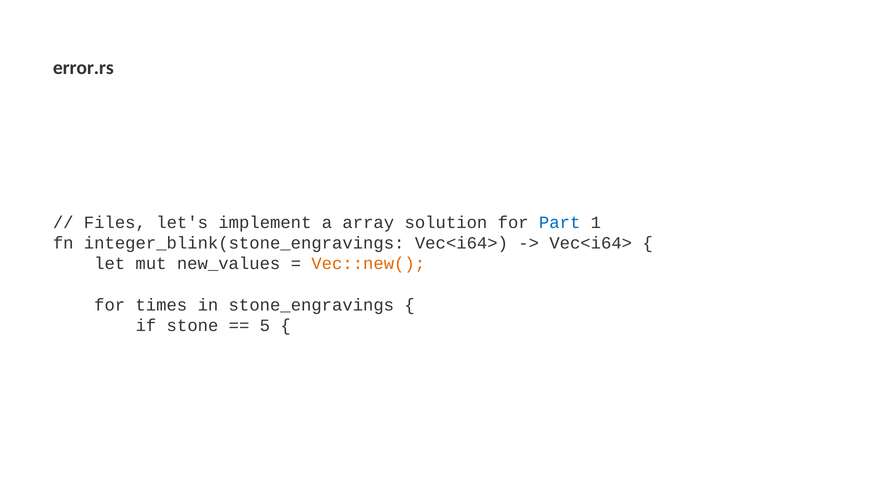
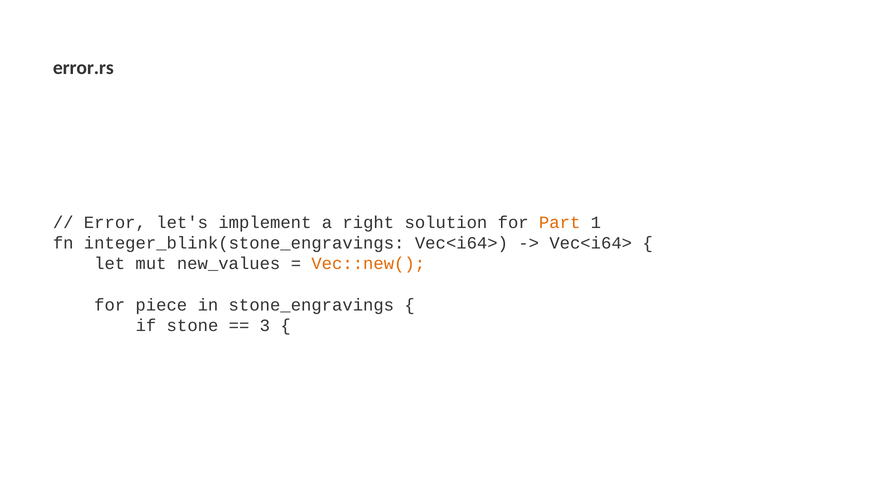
Files: Files -> Error
array: array -> right
Part colour: blue -> orange
times: times -> piece
5: 5 -> 3
